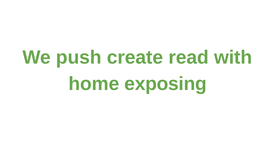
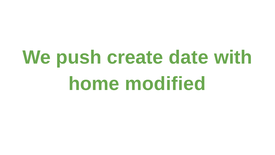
read: read -> date
exposing: exposing -> modified
